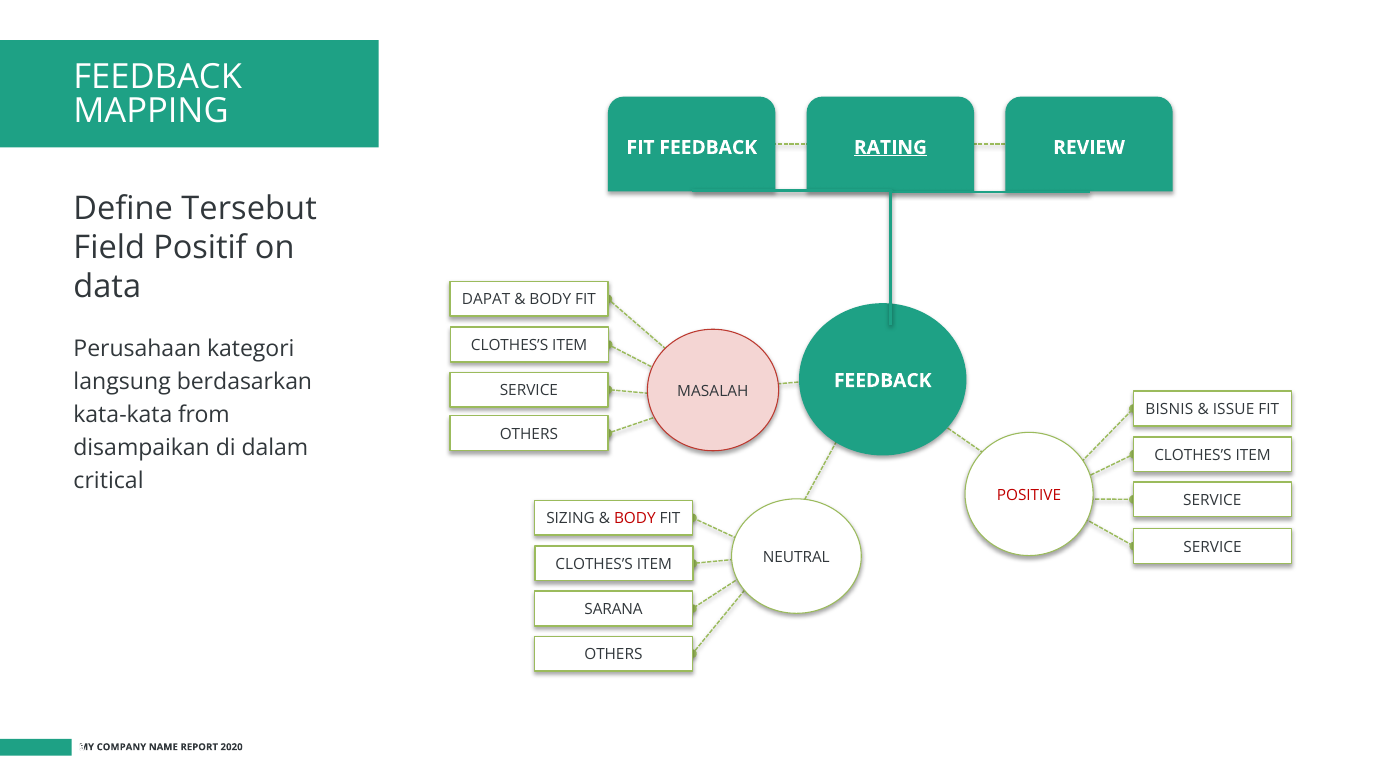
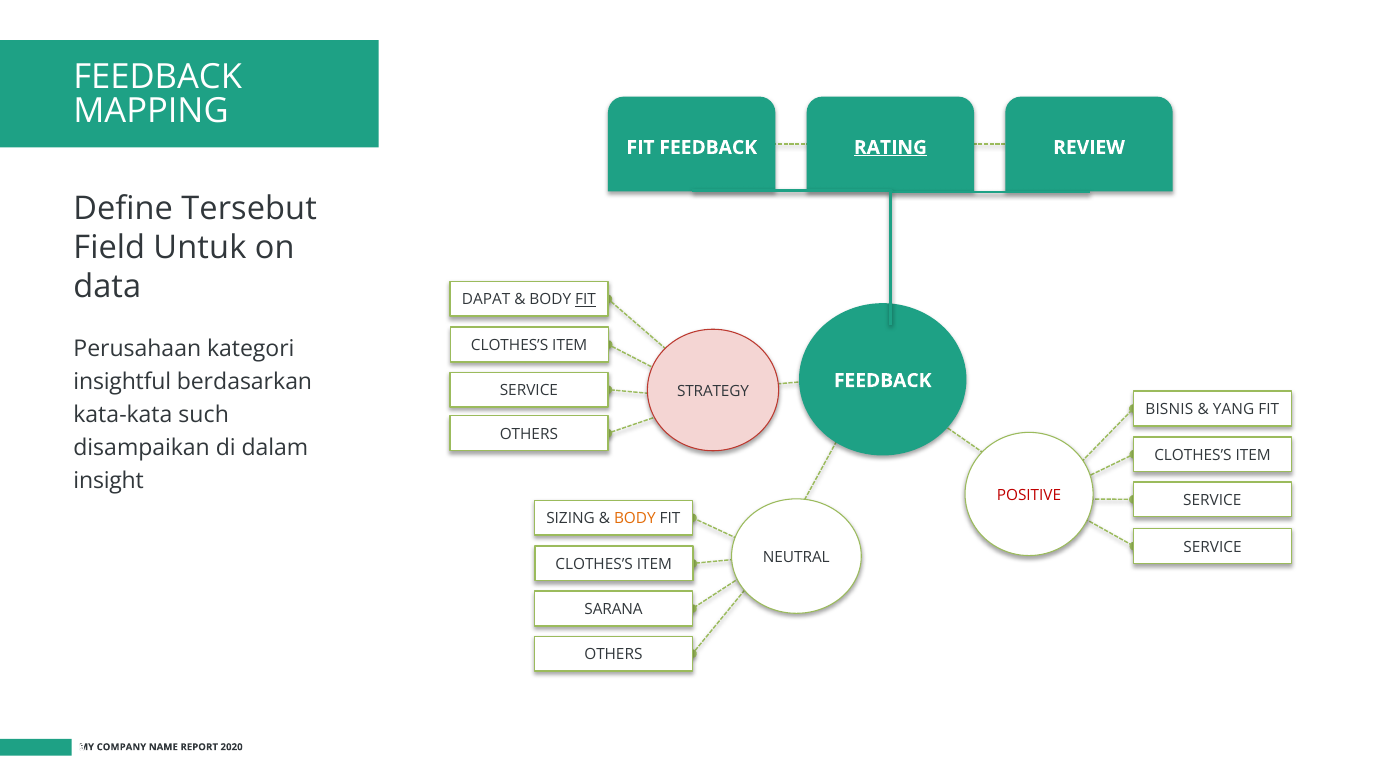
Positif: Positif -> Untuk
FIT at (585, 300) underline: none -> present
langsung: langsung -> insightful
MASALAH: MASALAH -> STRATEGY
ISSUE: ISSUE -> YANG
from: from -> such
critical: critical -> insight
BODY at (635, 518) colour: red -> orange
